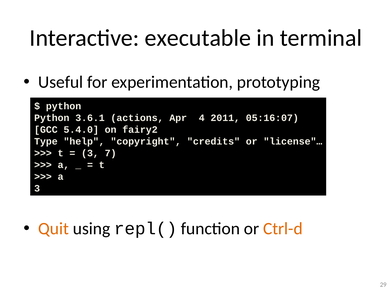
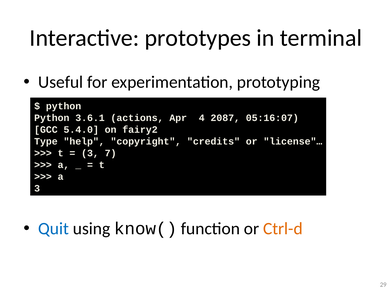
executable: executable -> prototypes
2011: 2011 -> 2087
Quit colour: orange -> blue
repl(: repl( -> know(
